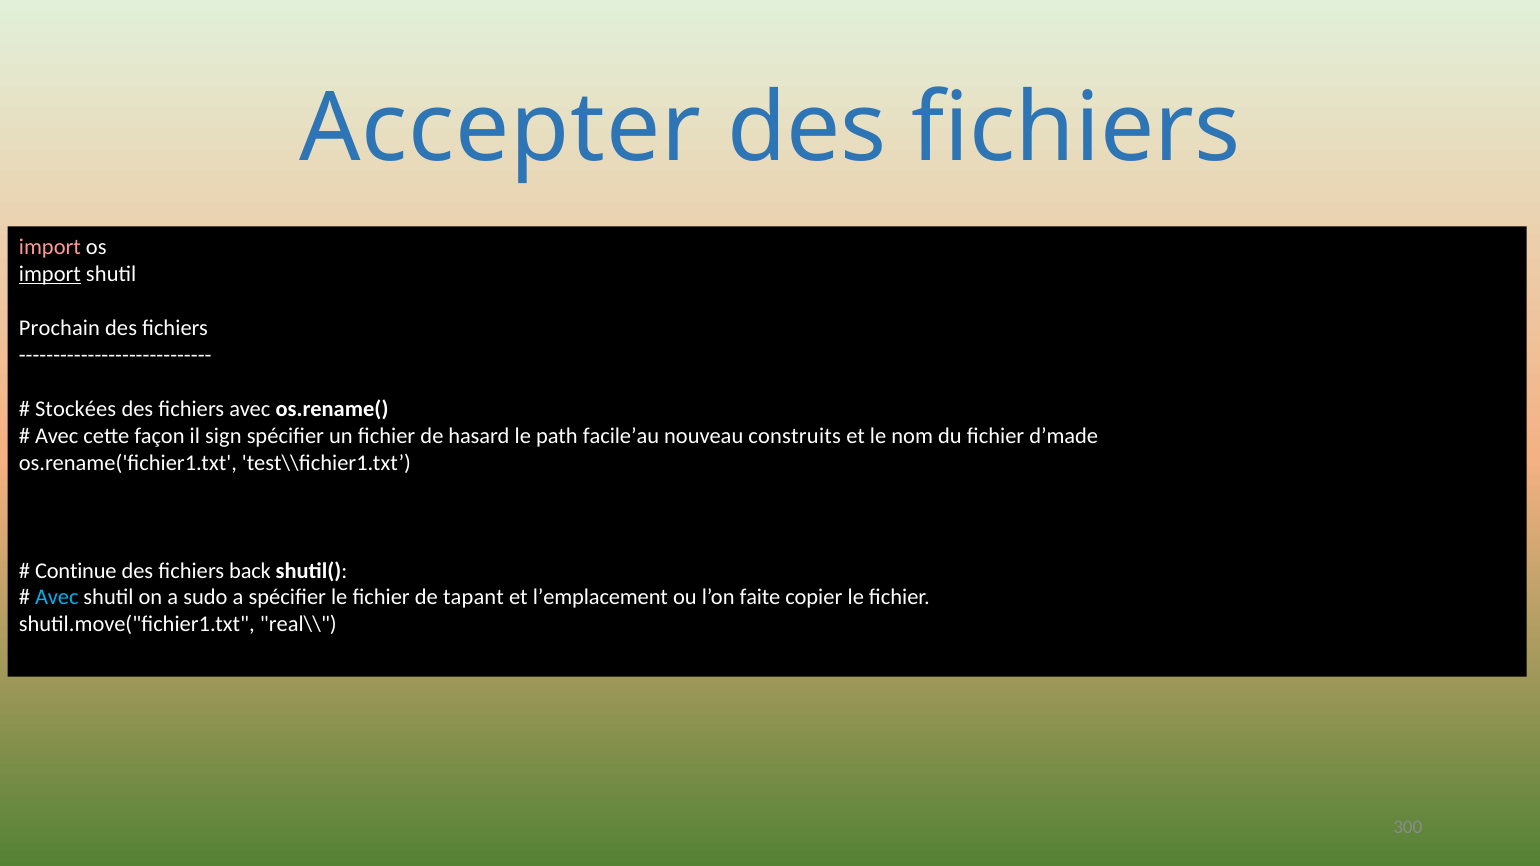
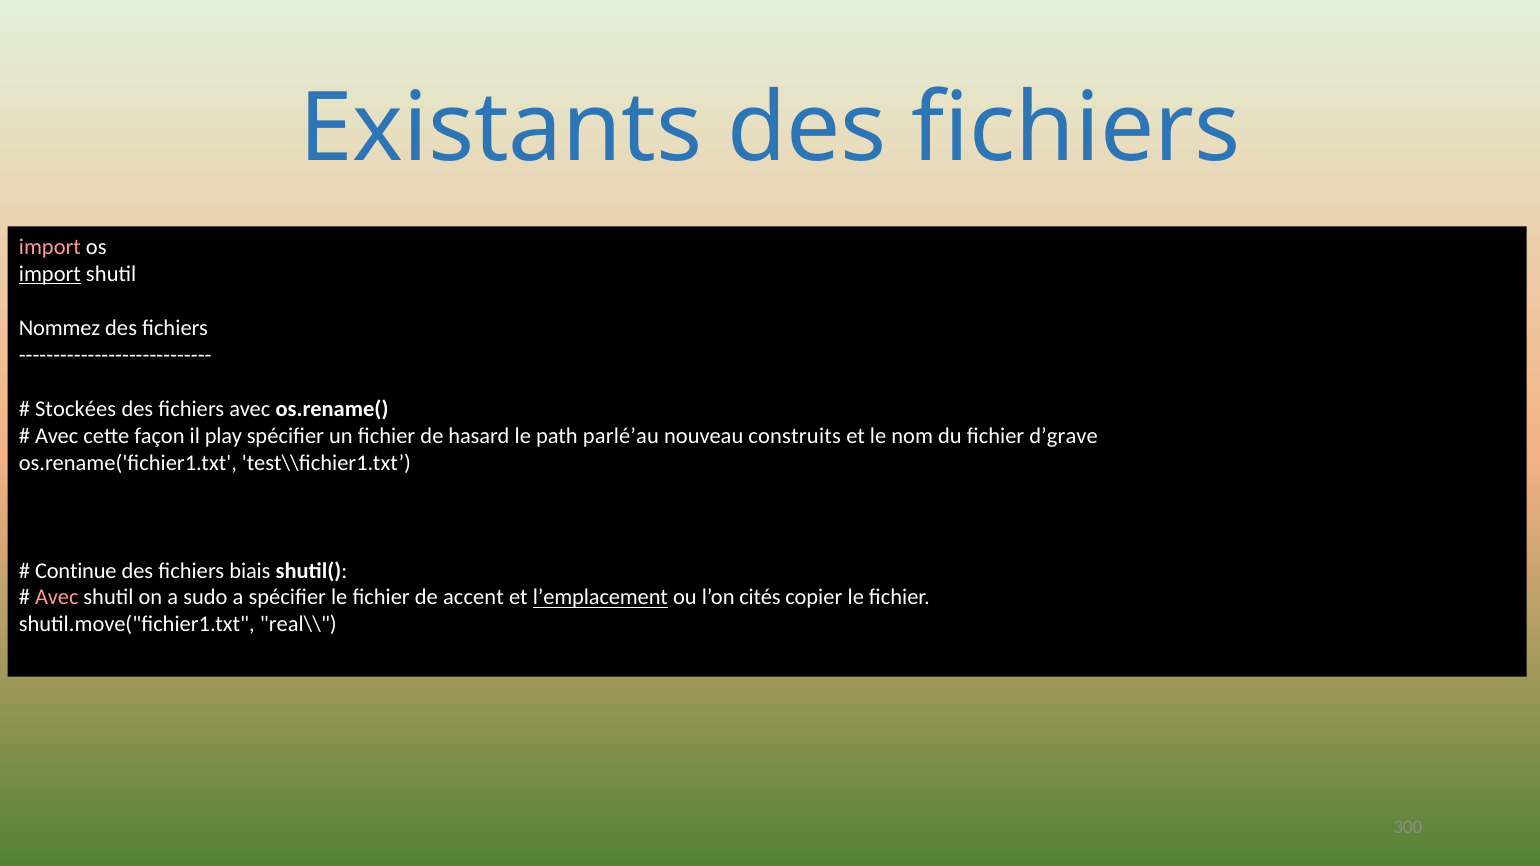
Accepter: Accepter -> Existants
Prochain: Prochain -> Nommez
sign: sign -> play
facile’au: facile’au -> parlé’au
d’made: d’made -> d’grave
back: back -> biais
Avec at (57, 598) colour: light blue -> pink
tapant: tapant -> accent
l’emplacement underline: none -> present
faite: faite -> cités
